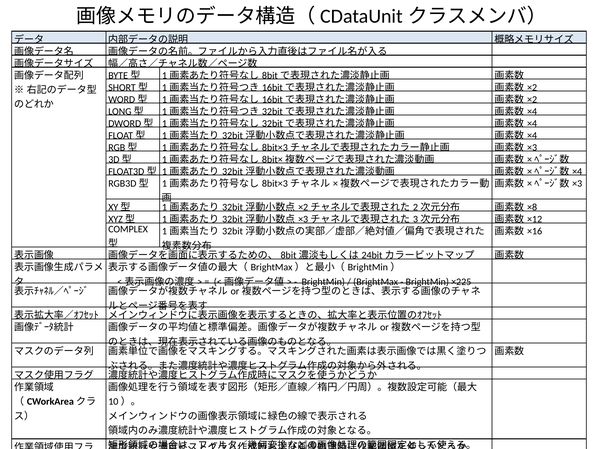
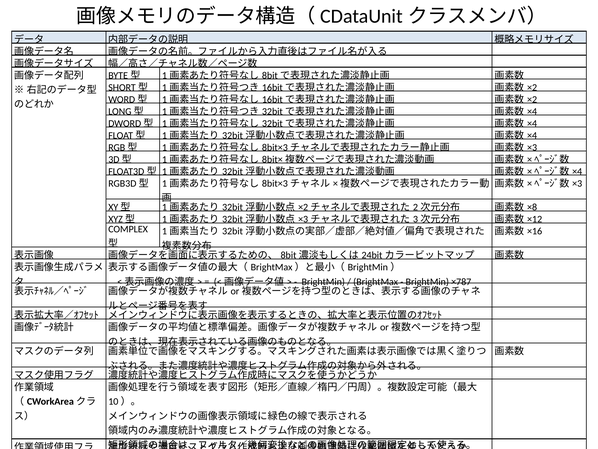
×225: ×225 -> ×787
